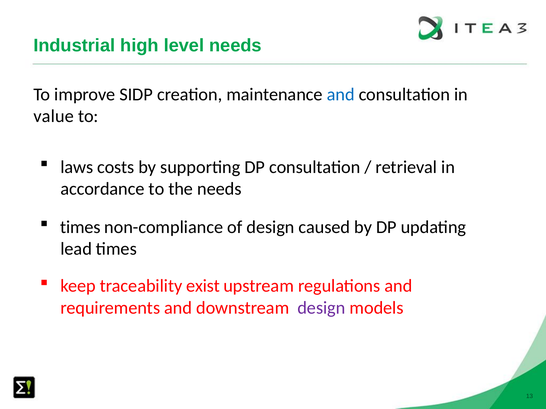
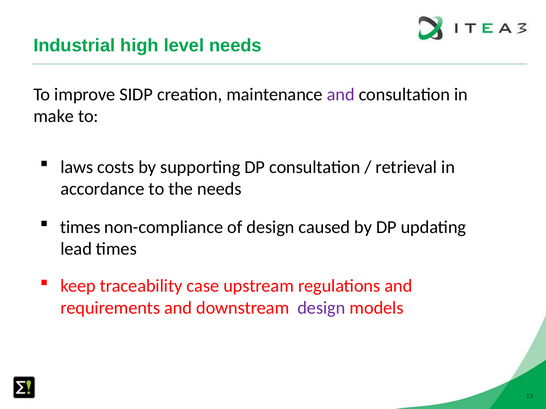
and at (341, 94) colour: blue -> purple
value: value -> make
exist: exist -> case
